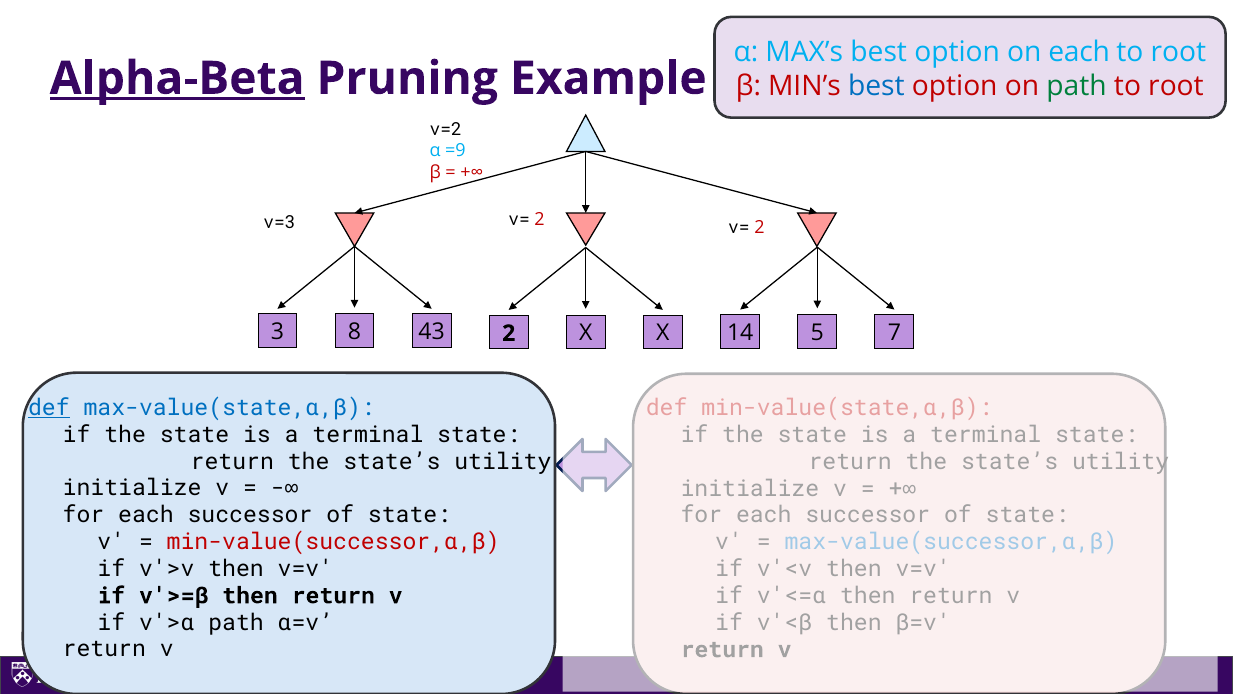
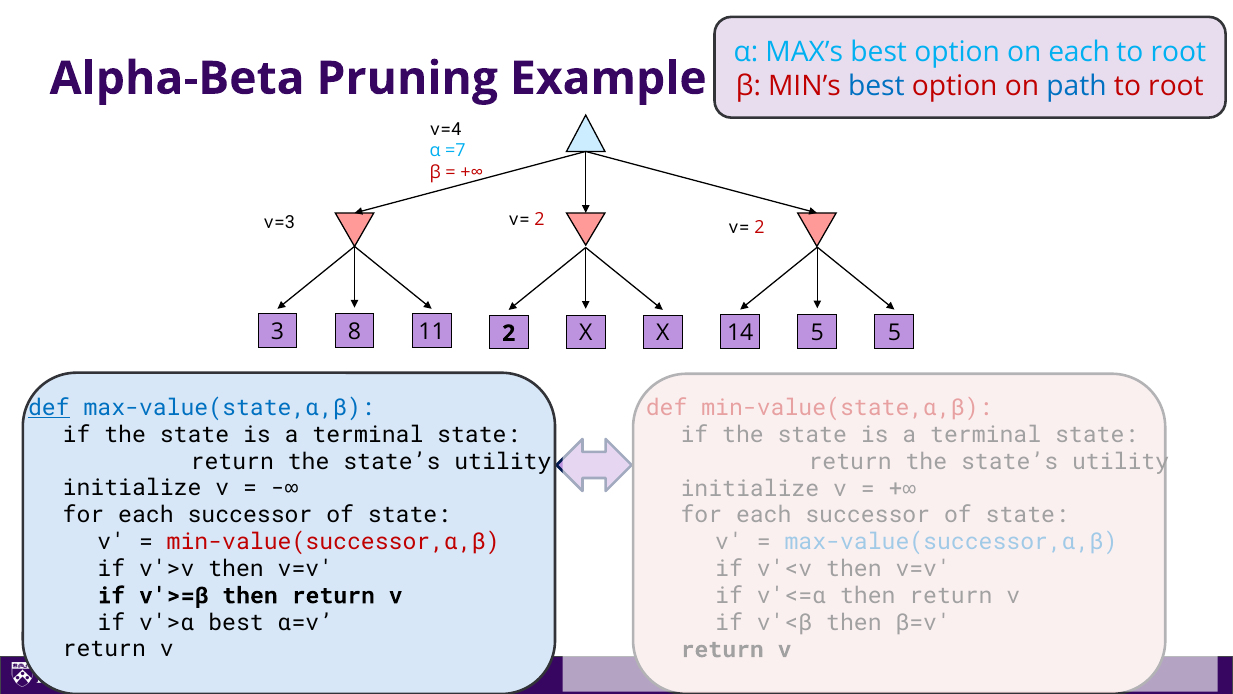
Alpha-Beta underline: present -> none
path at (1077, 86) colour: green -> blue
v=2: v=2 -> v=4
=9: =9 -> =7
43: 43 -> 11
5 7: 7 -> 5
v'>α path: path -> best
